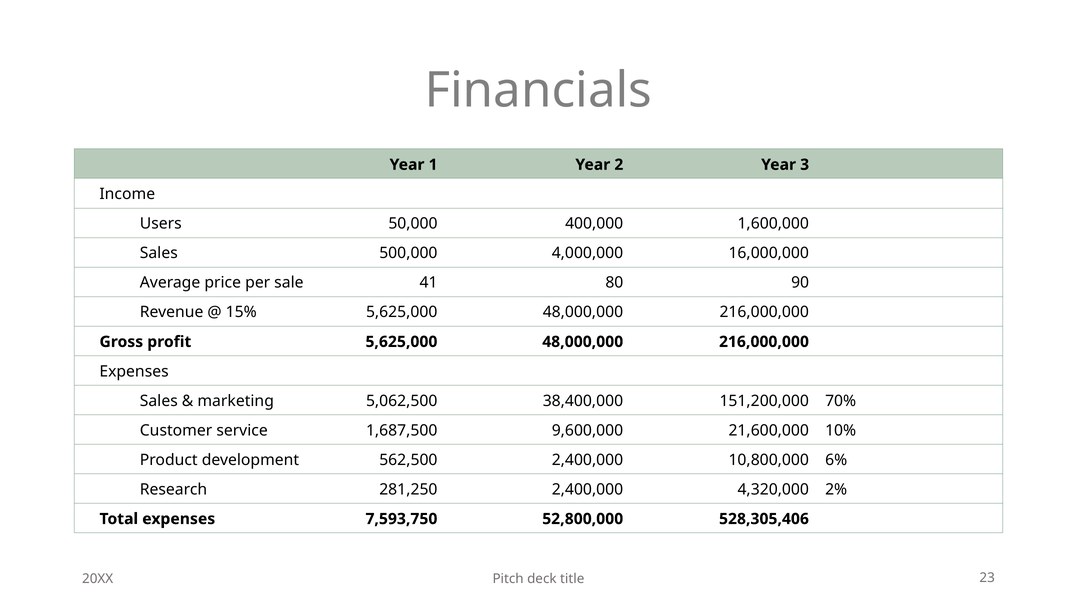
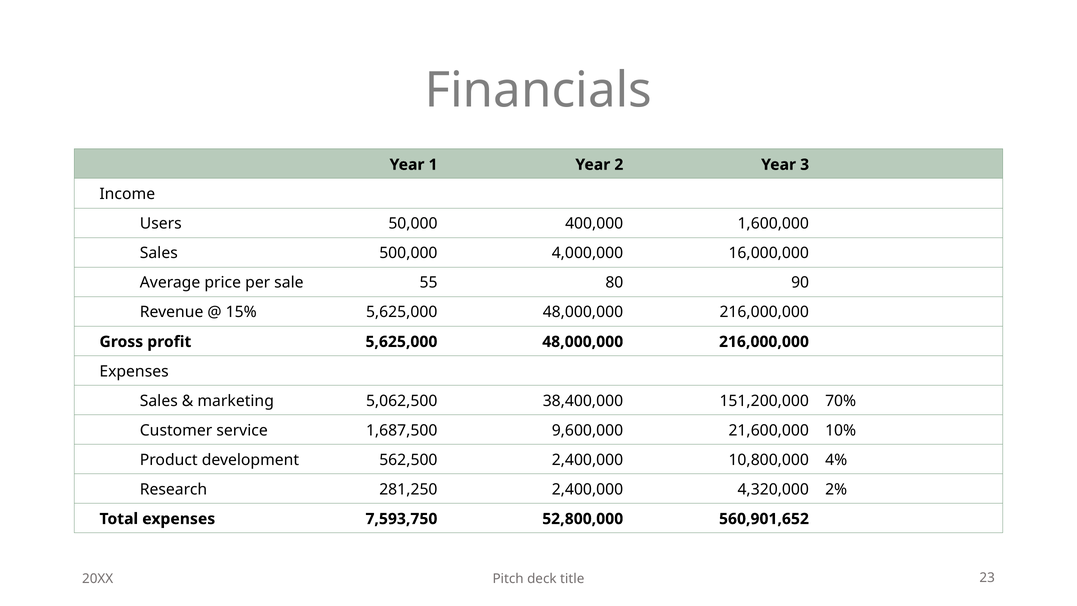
41: 41 -> 55
6%: 6% -> 4%
528,305,406: 528,305,406 -> 560,901,652
